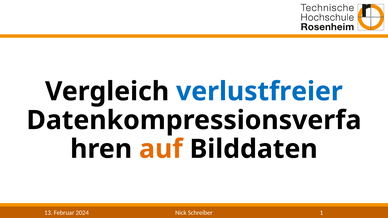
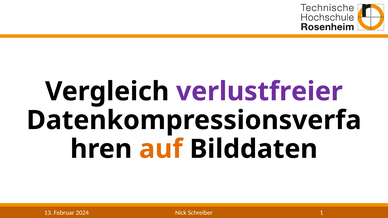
verlustfreier colour: blue -> purple
